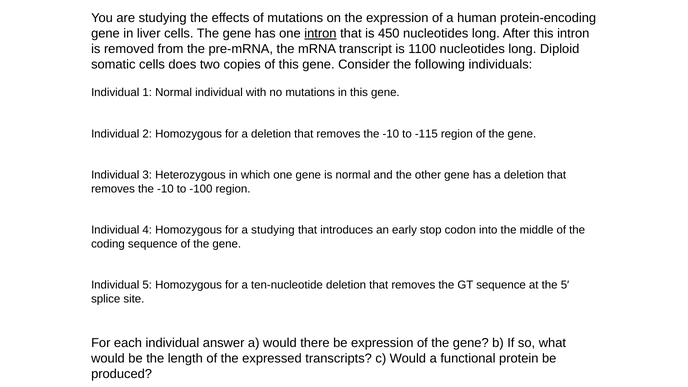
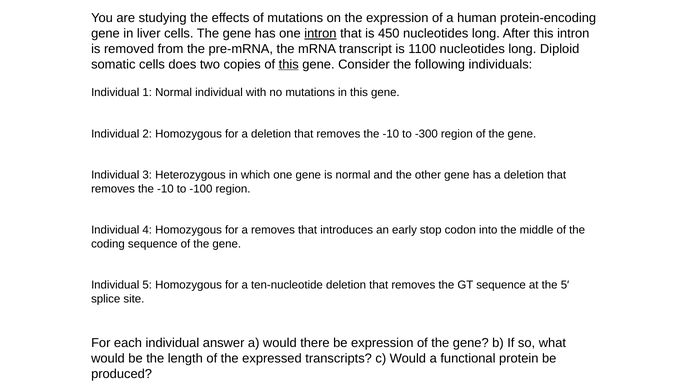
this at (289, 64) underline: none -> present
-115: -115 -> -300
a studying: studying -> removes
